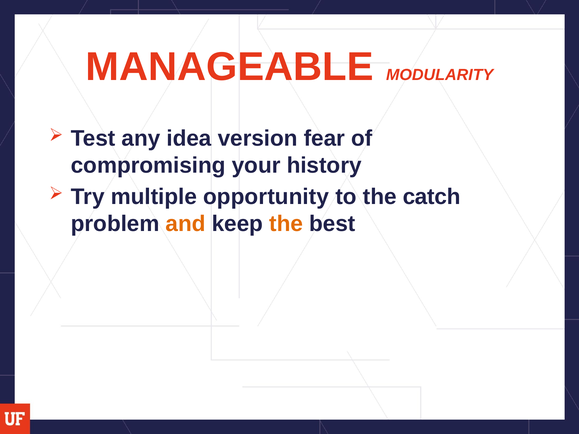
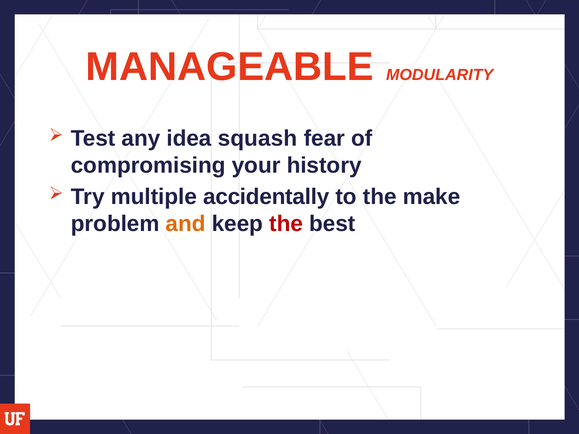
version: version -> squash
opportunity: opportunity -> accidentally
catch: catch -> make
the at (286, 224) colour: orange -> red
